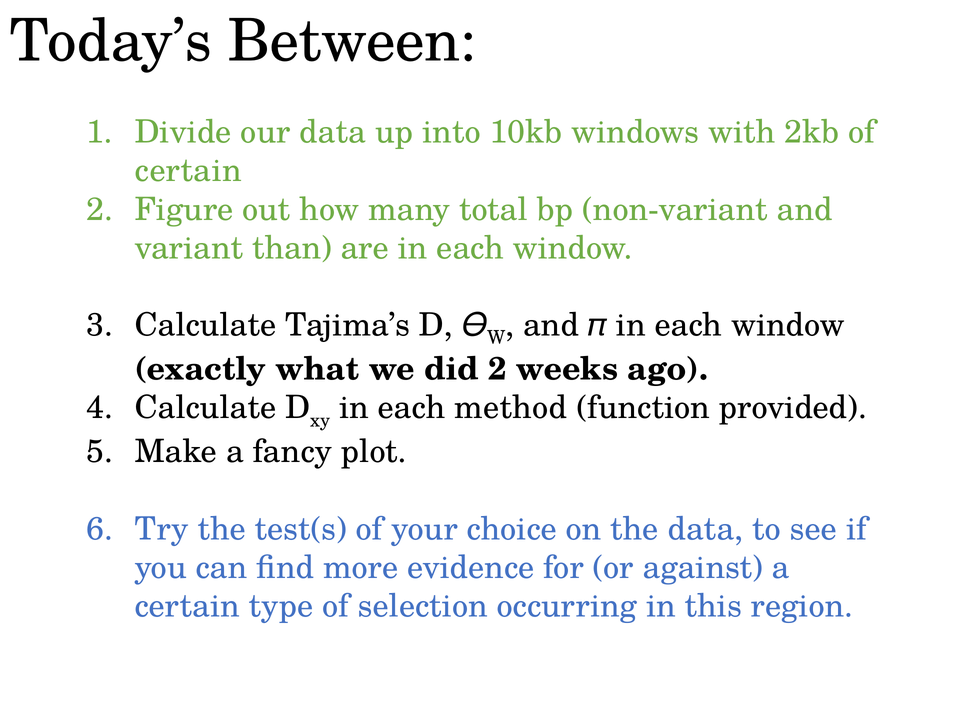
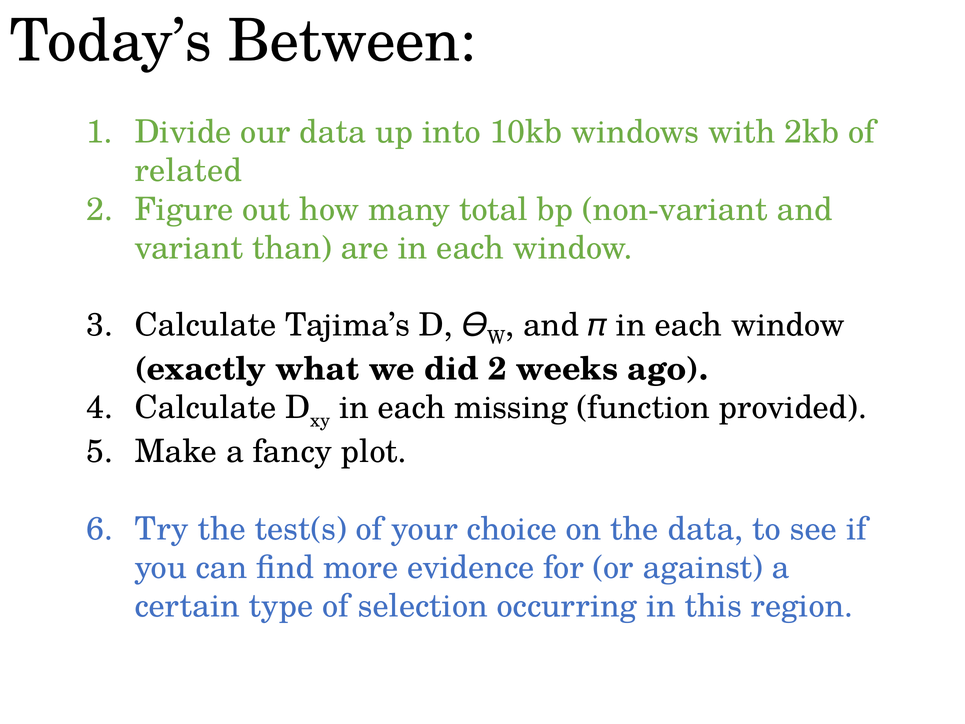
certain at (188, 171): certain -> related
method: method -> missing
